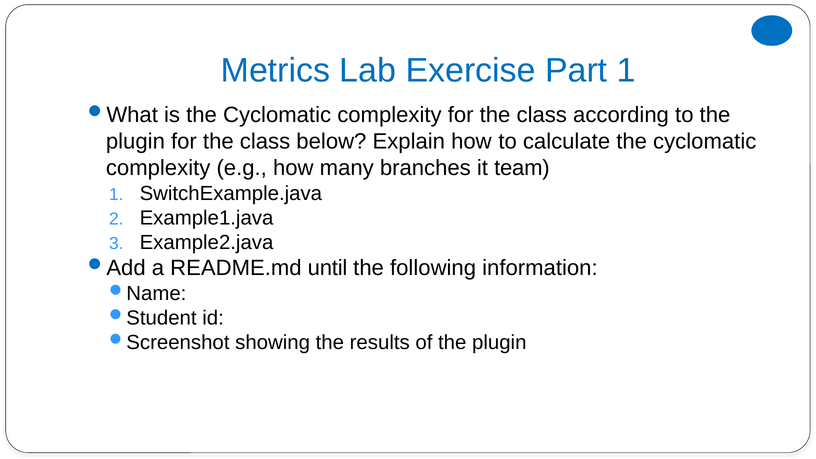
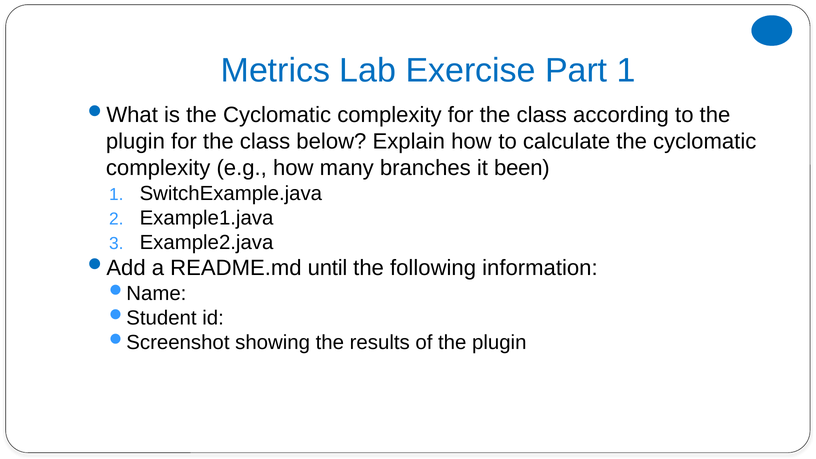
team: team -> been
